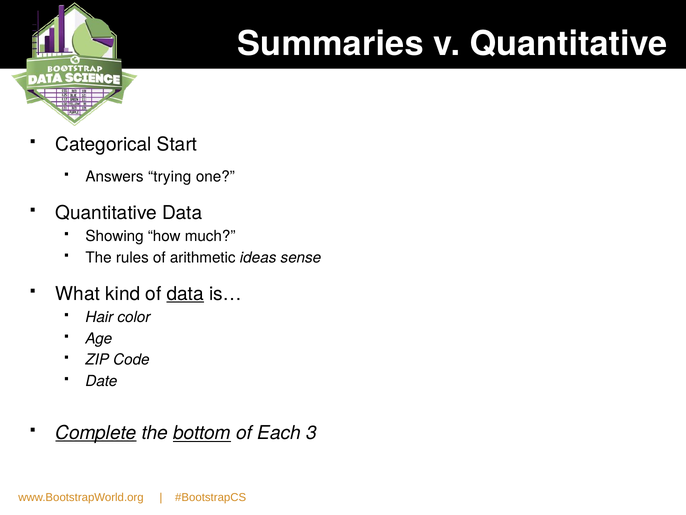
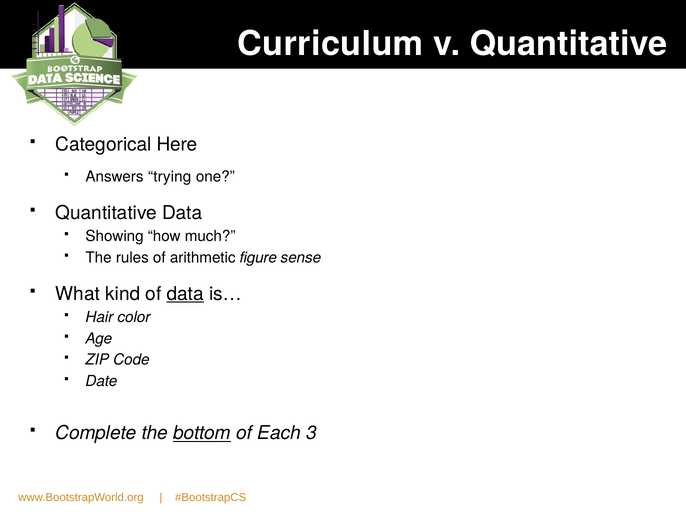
Summaries: Summaries -> Curriculum
Start: Start -> Here
ideas: ideas -> figure
Complete underline: present -> none
